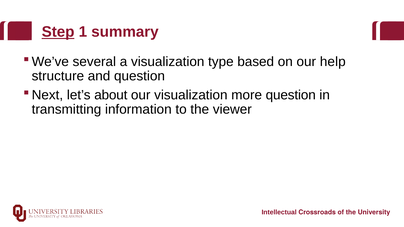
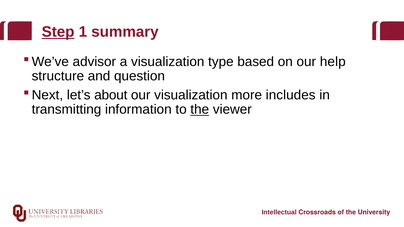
several: several -> advisor
more question: question -> includes
the at (200, 110) underline: none -> present
